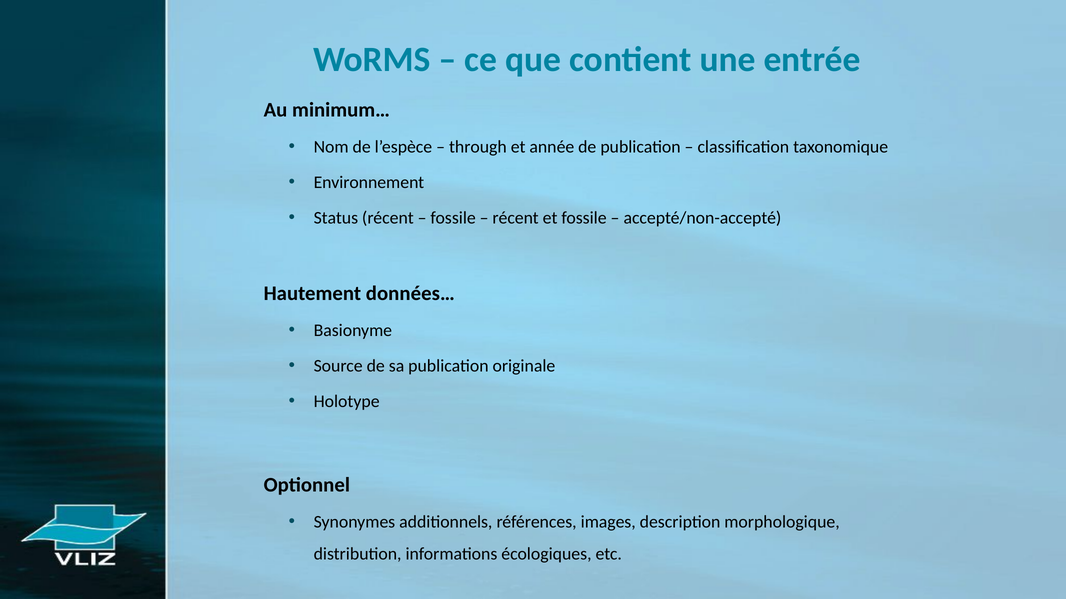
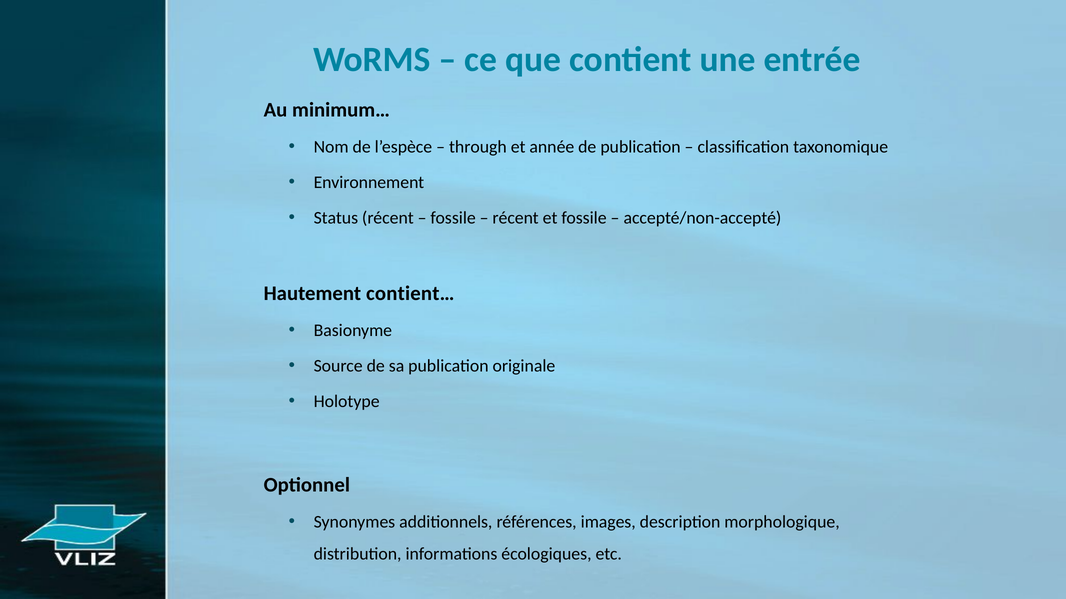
données…: données… -> contient…
